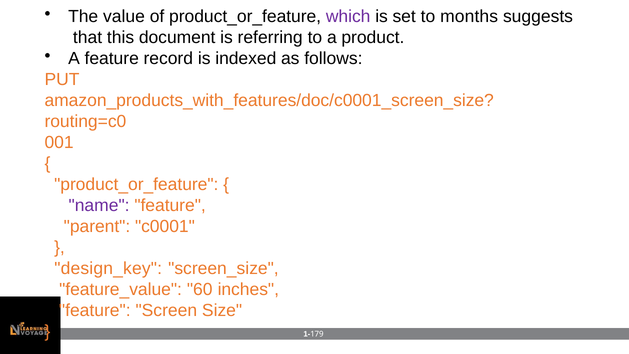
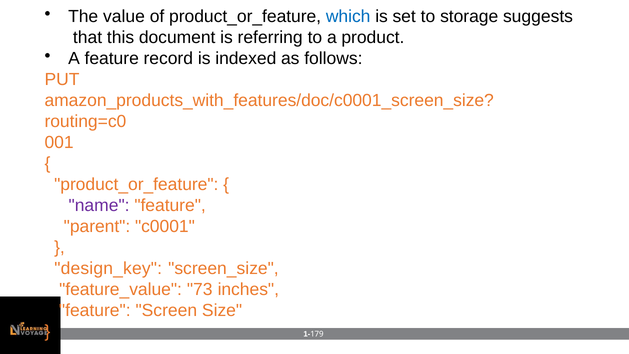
which colour: purple -> blue
months: months -> storage
60: 60 -> 73
